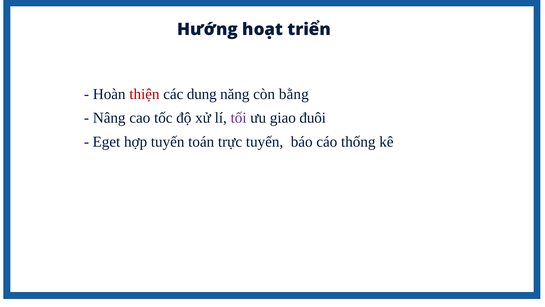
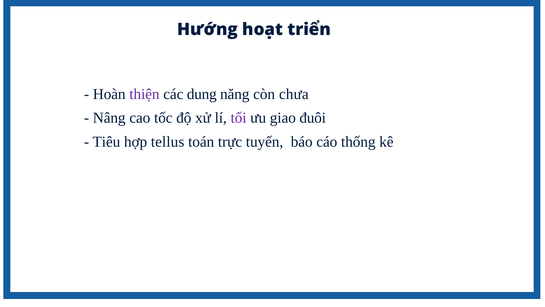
thiện colour: red -> purple
bằng: bằng -> chưa
Eget: Eget -> Tiêu
hợp tuyến: tuyến -> tellus
